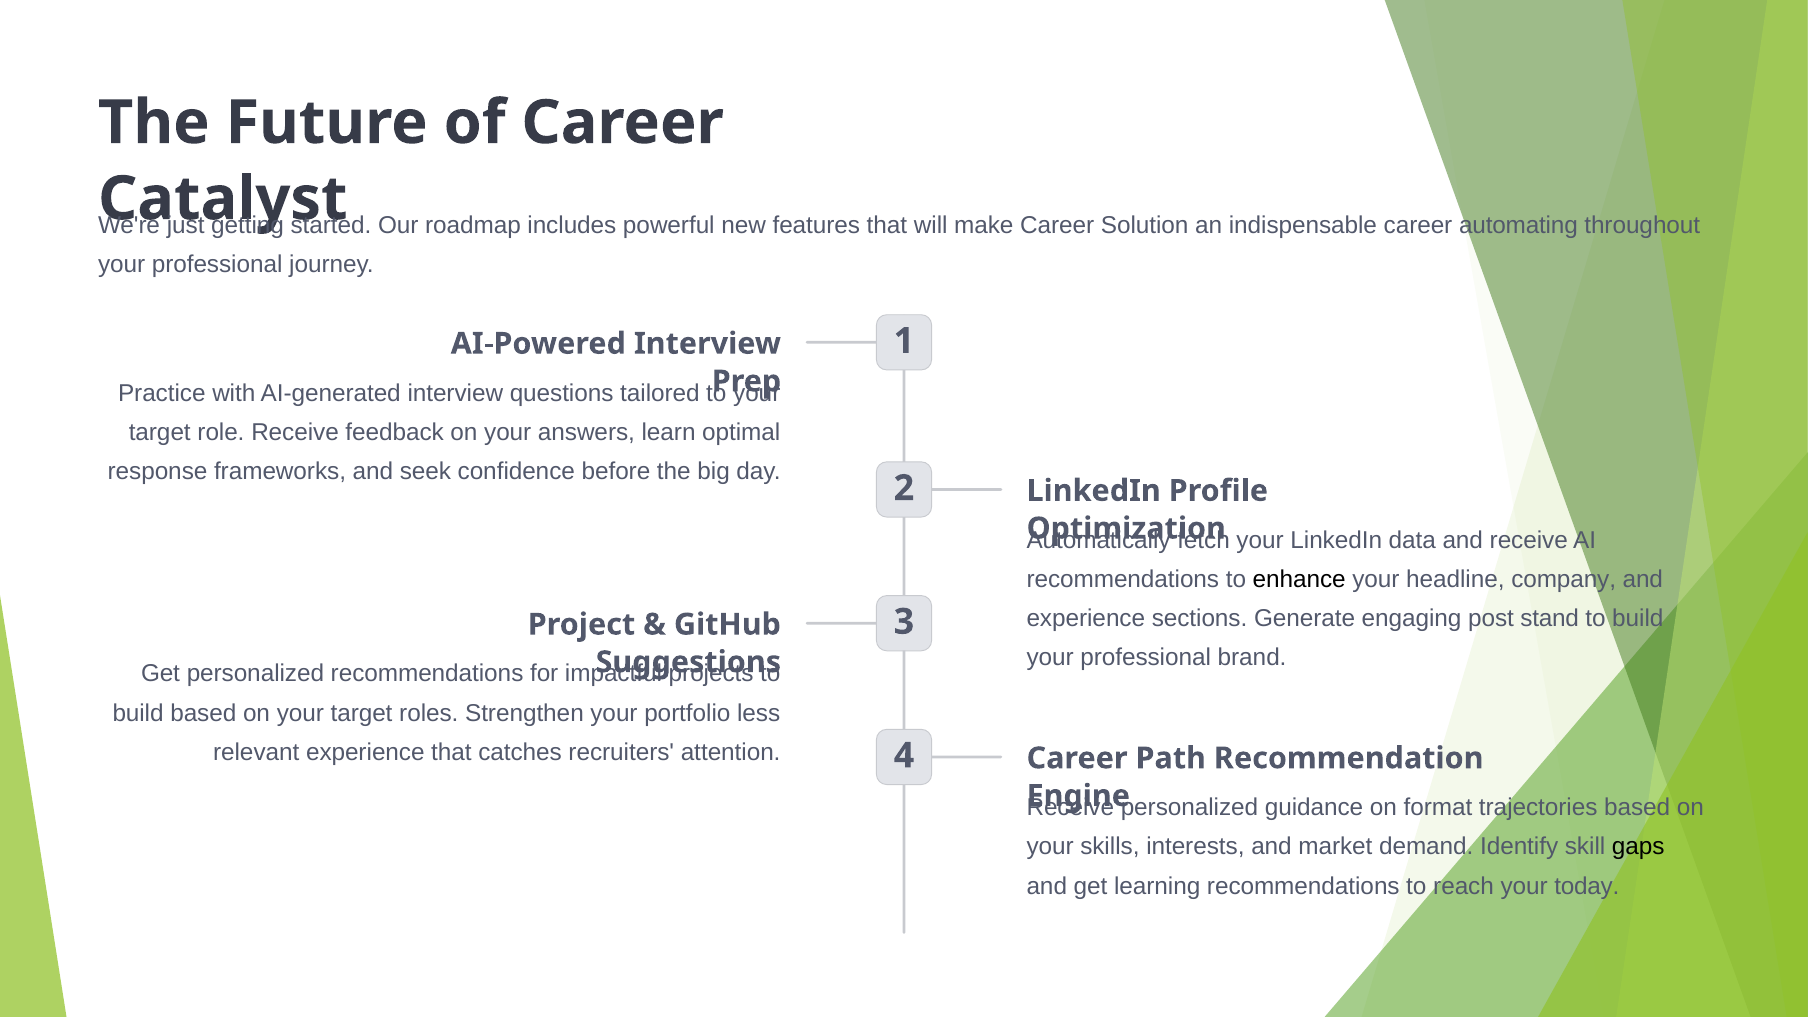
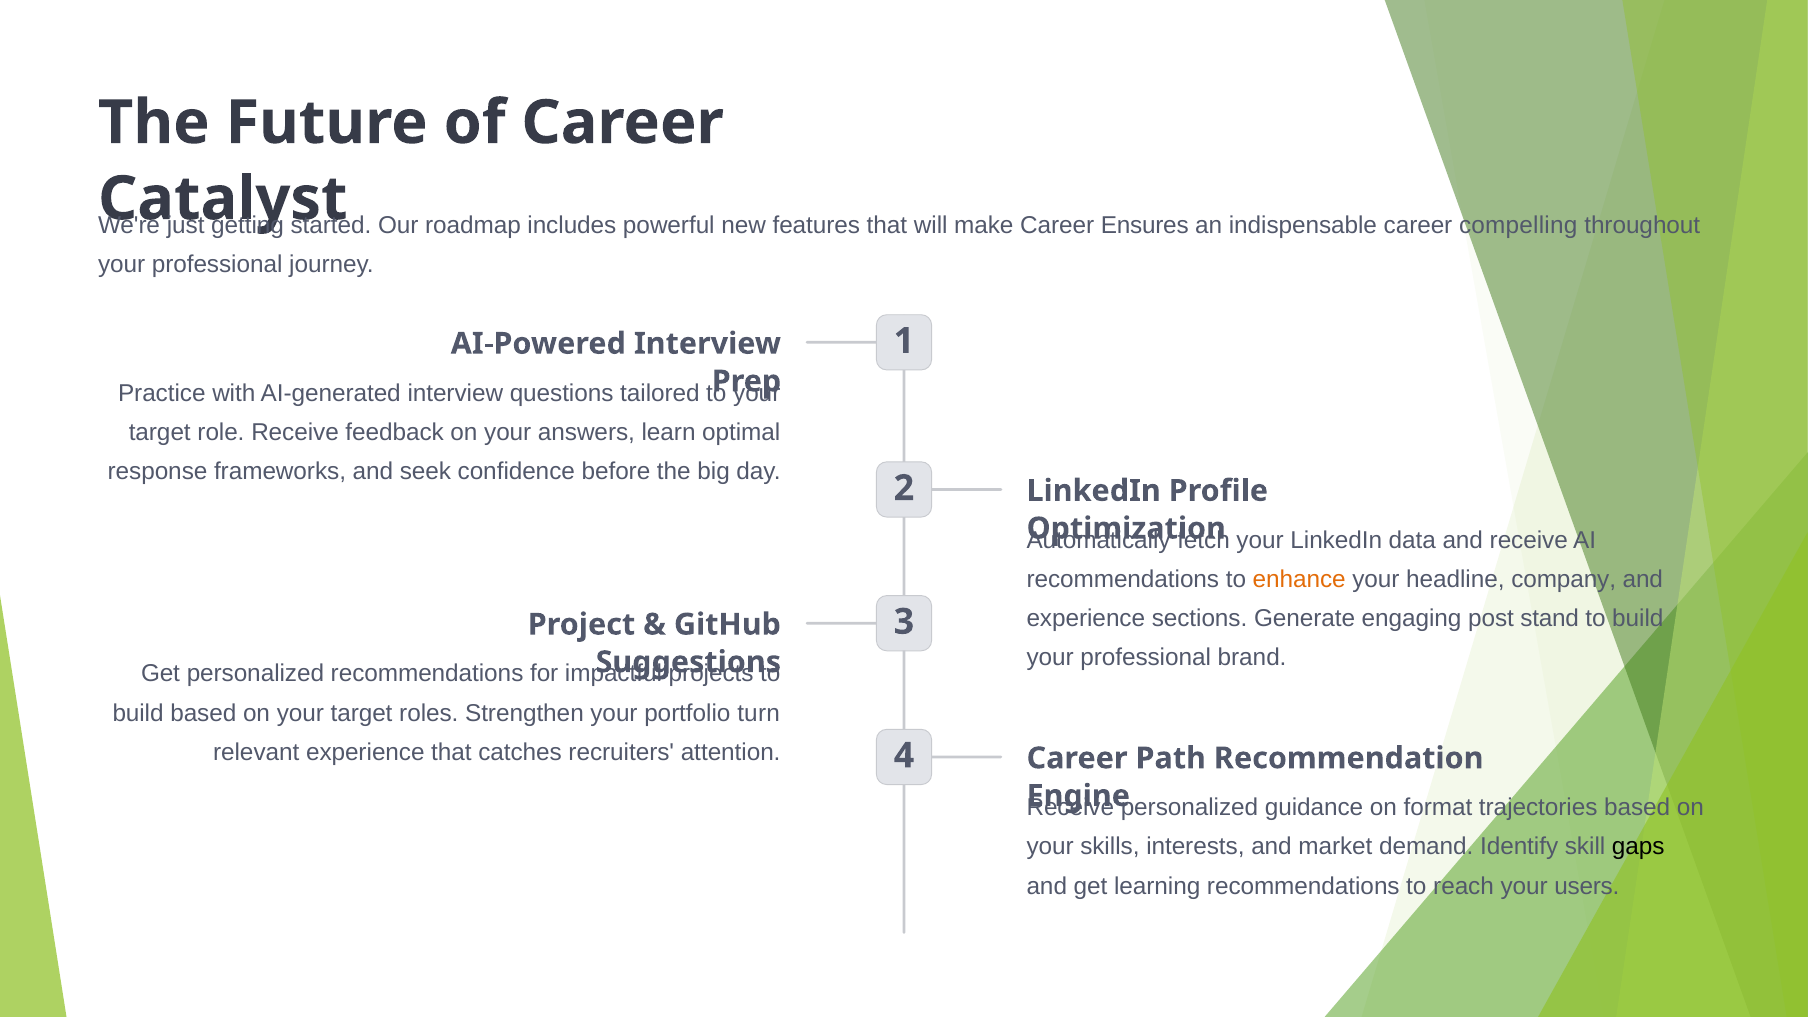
Solution: Solution -> Ensures
automating: automating -> compelling
enhance colour: black -> orange
less: less -> turn
today: today -> users
